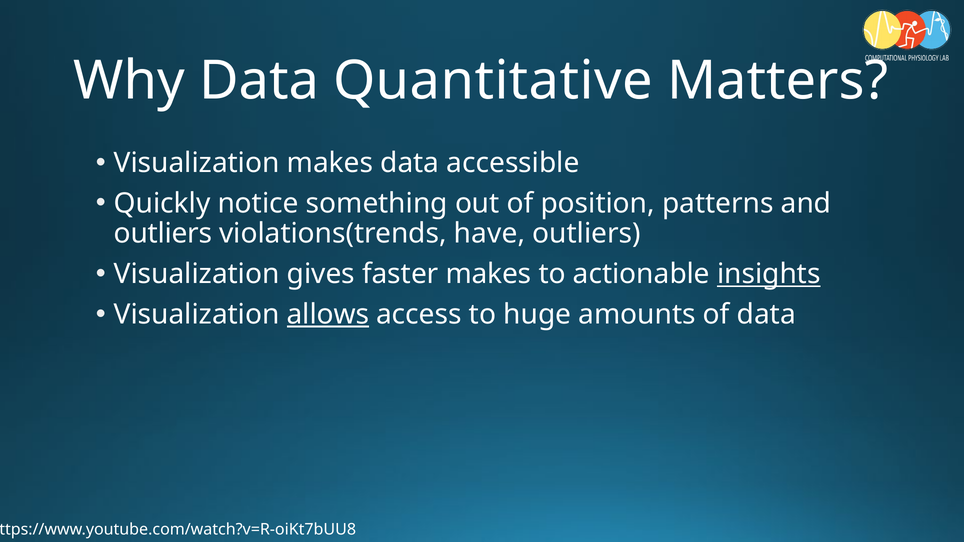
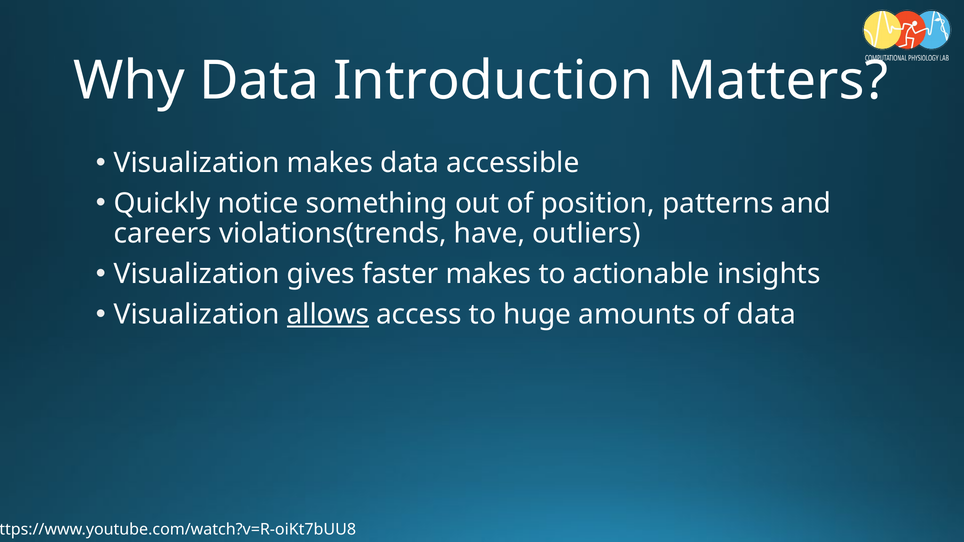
Quantitative: Quantitative -> Introduction
outliers at (163, 234): outliers -> careers
insights underline: present -> none
